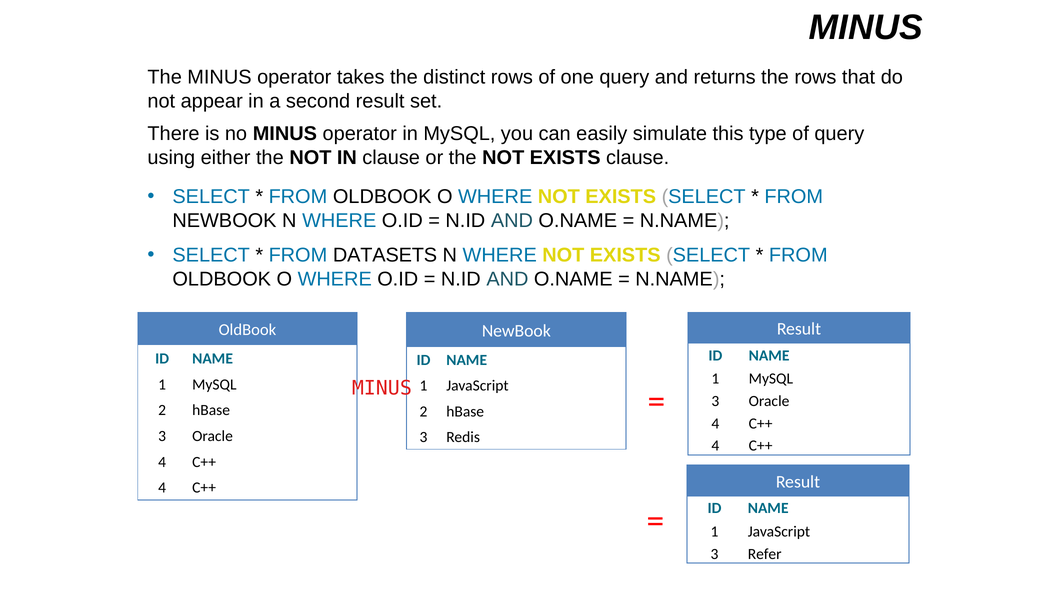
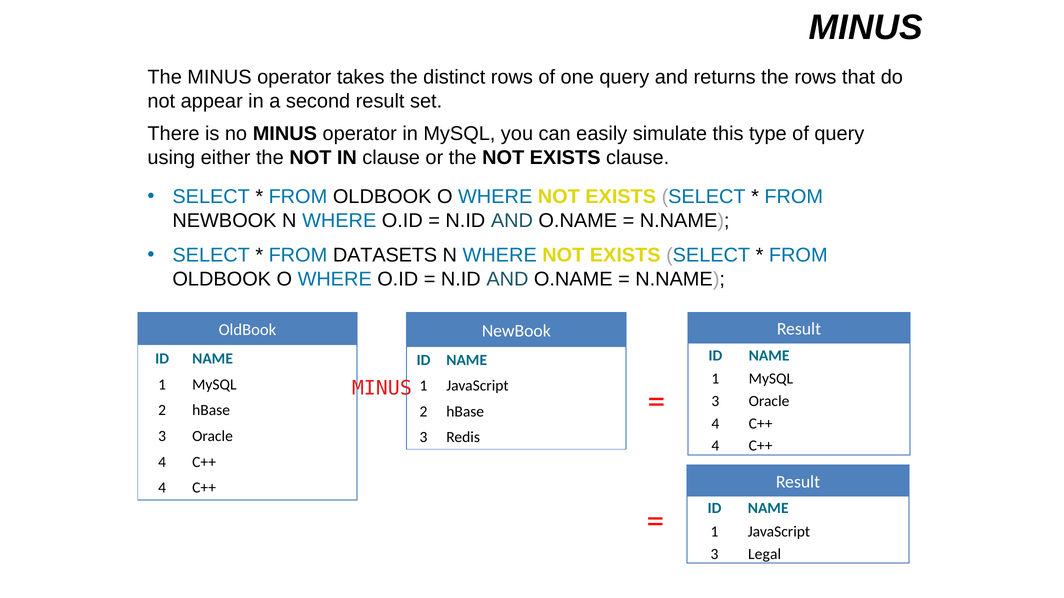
Refer: Refer -> Legal
